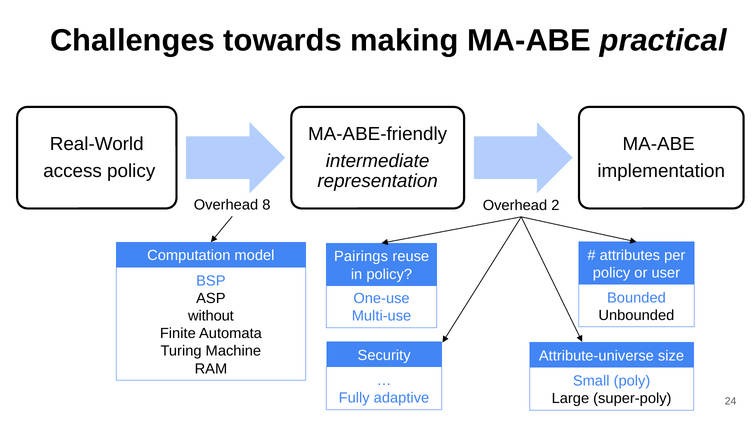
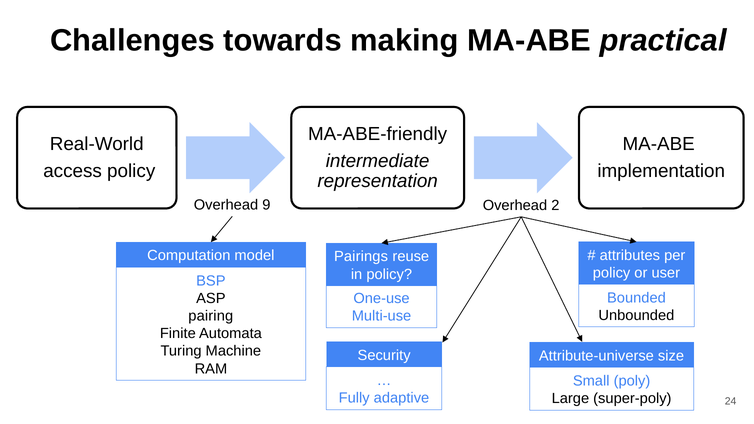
8: 8 -> 9
without: without -> pairing
